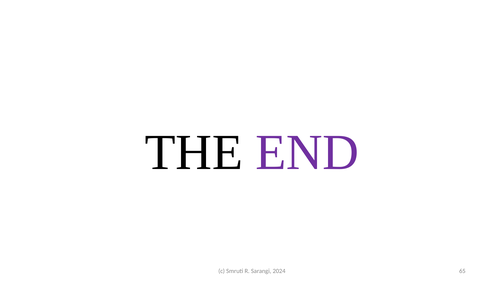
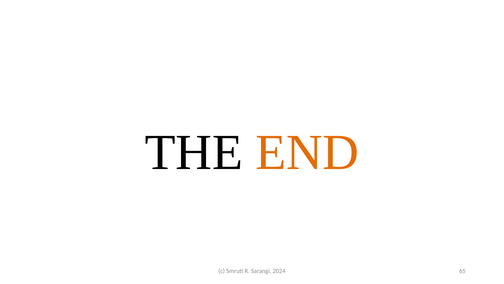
END colour: purple -> orange
